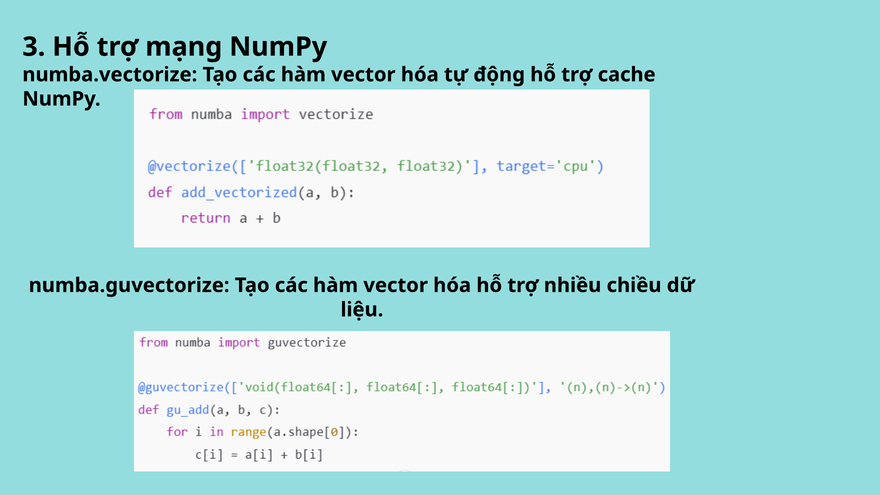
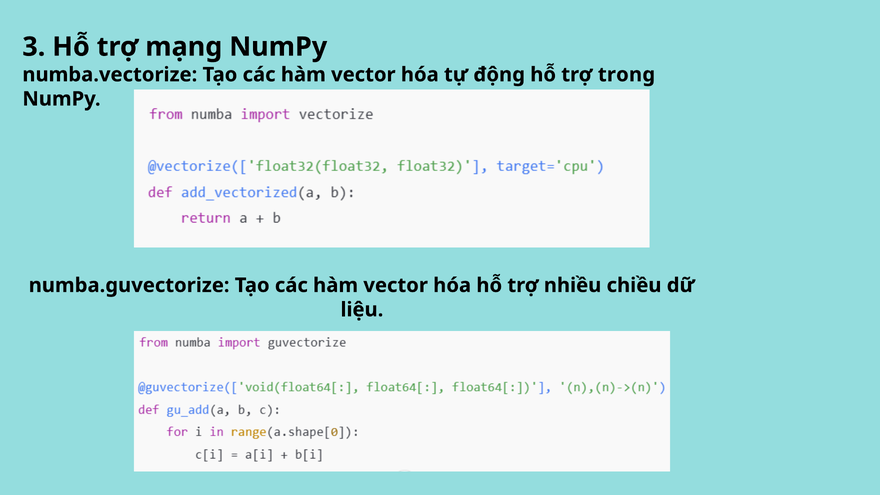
cache: cache -> trong
